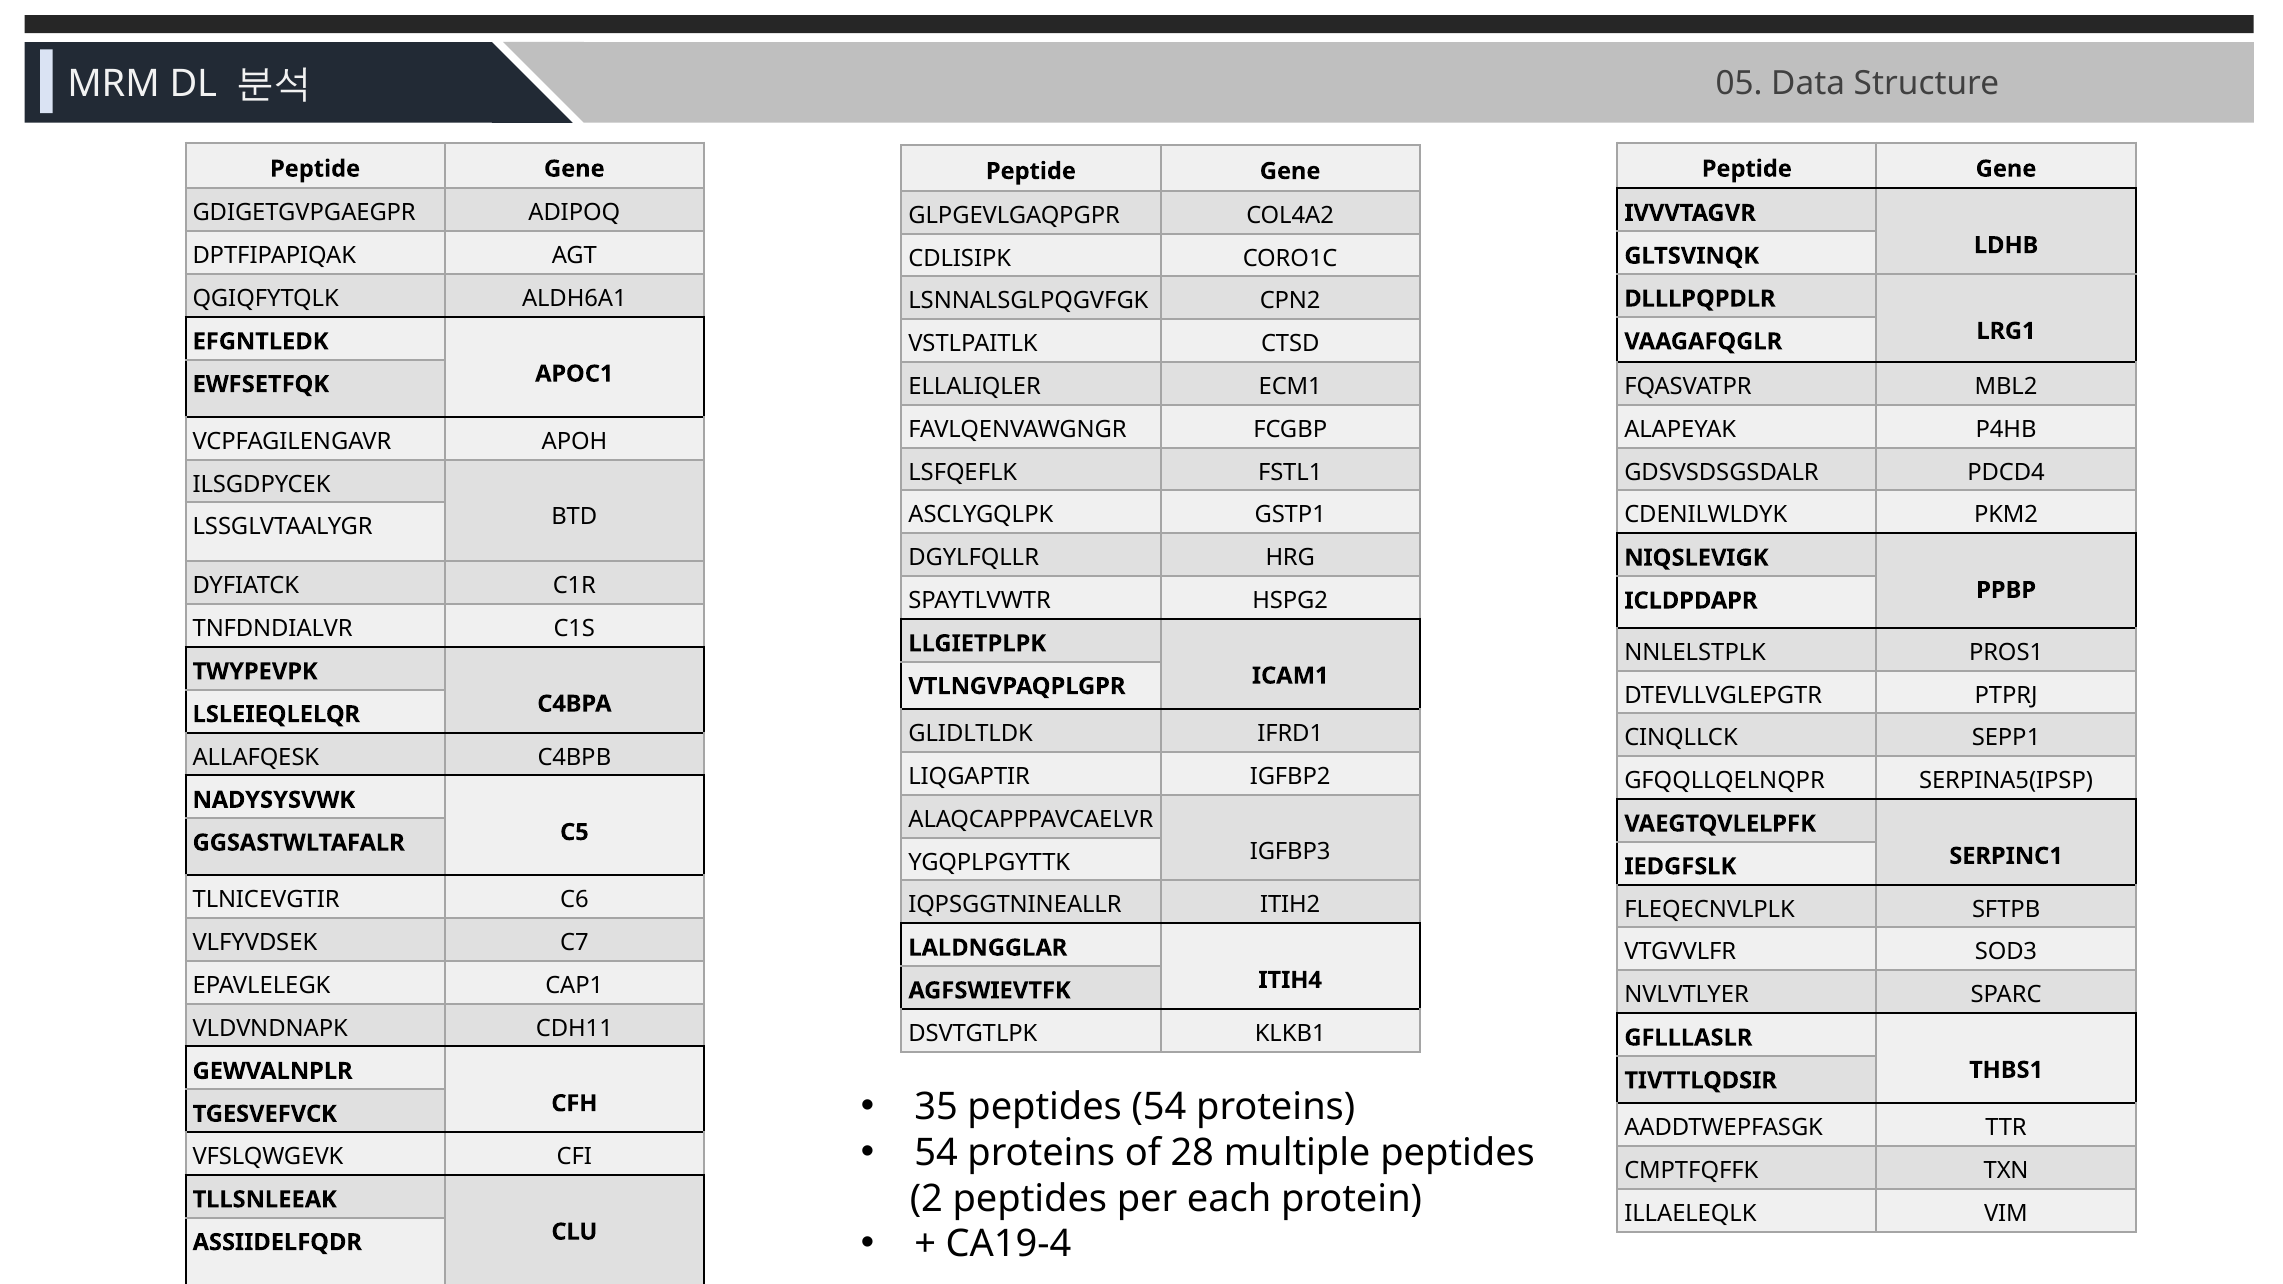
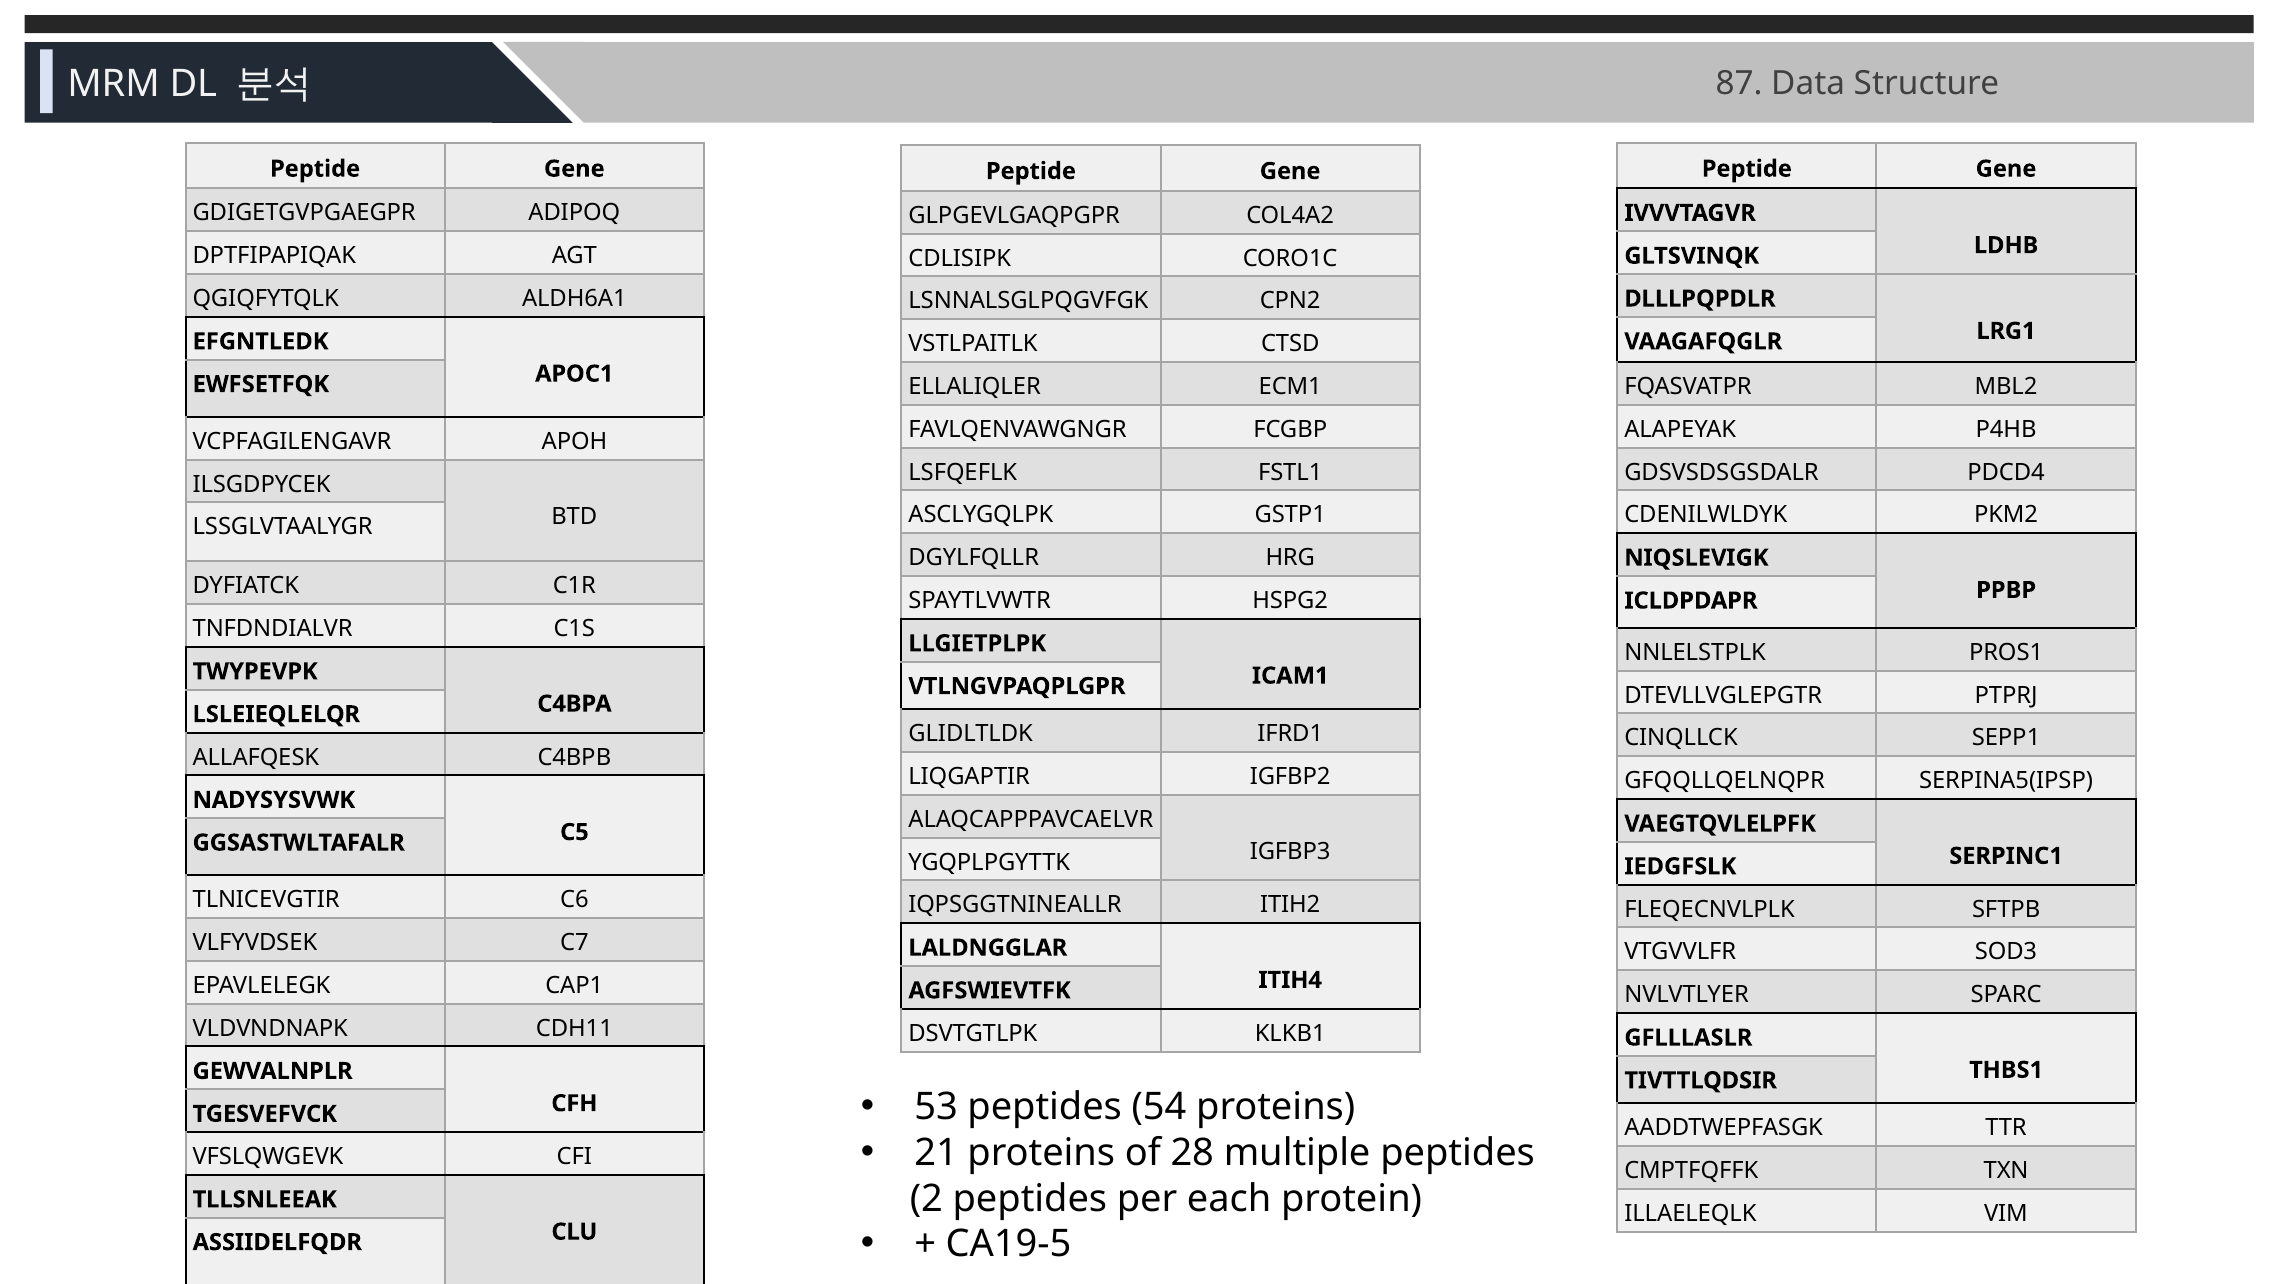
05: 05 -> 87
35: 35 -> 53
54 at (936, 1153): 54 -> 21
CA19-4: CA19-4 -> CA19-5
